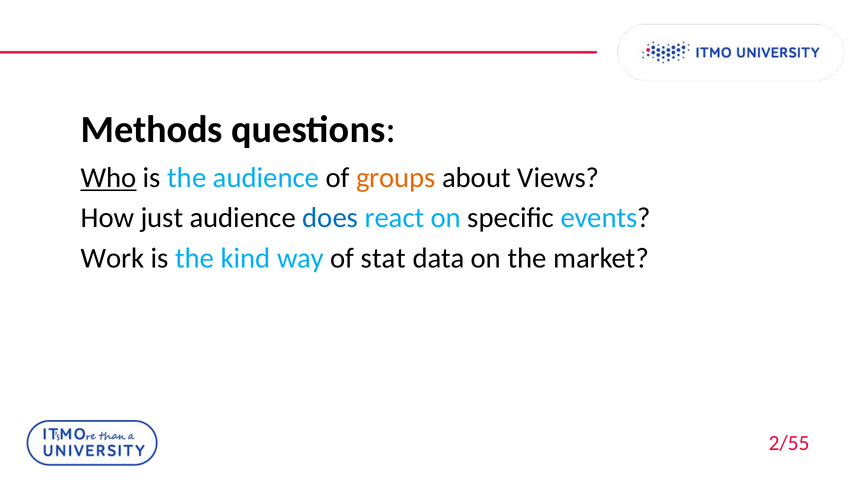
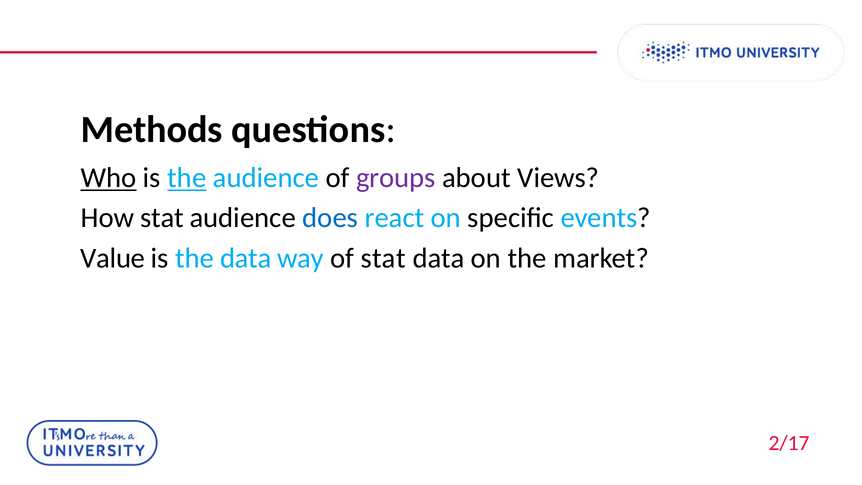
the at (187, 178) underline: none -> present
groups colour: orange -> purple
How just: just -> stat
Work: Work -> Value
the kind: kind -> data
2/55: 2/55 -> 2/17
